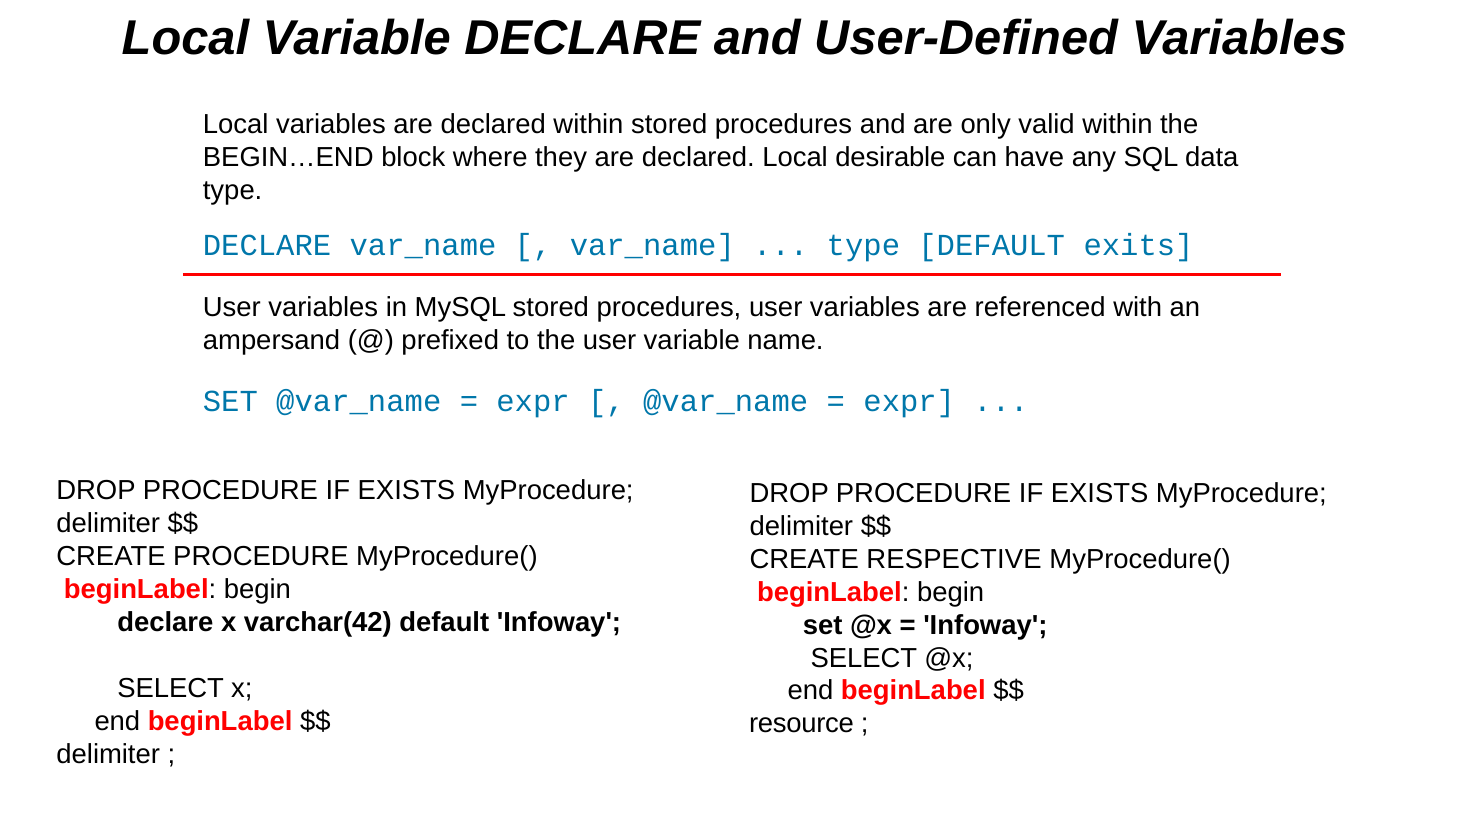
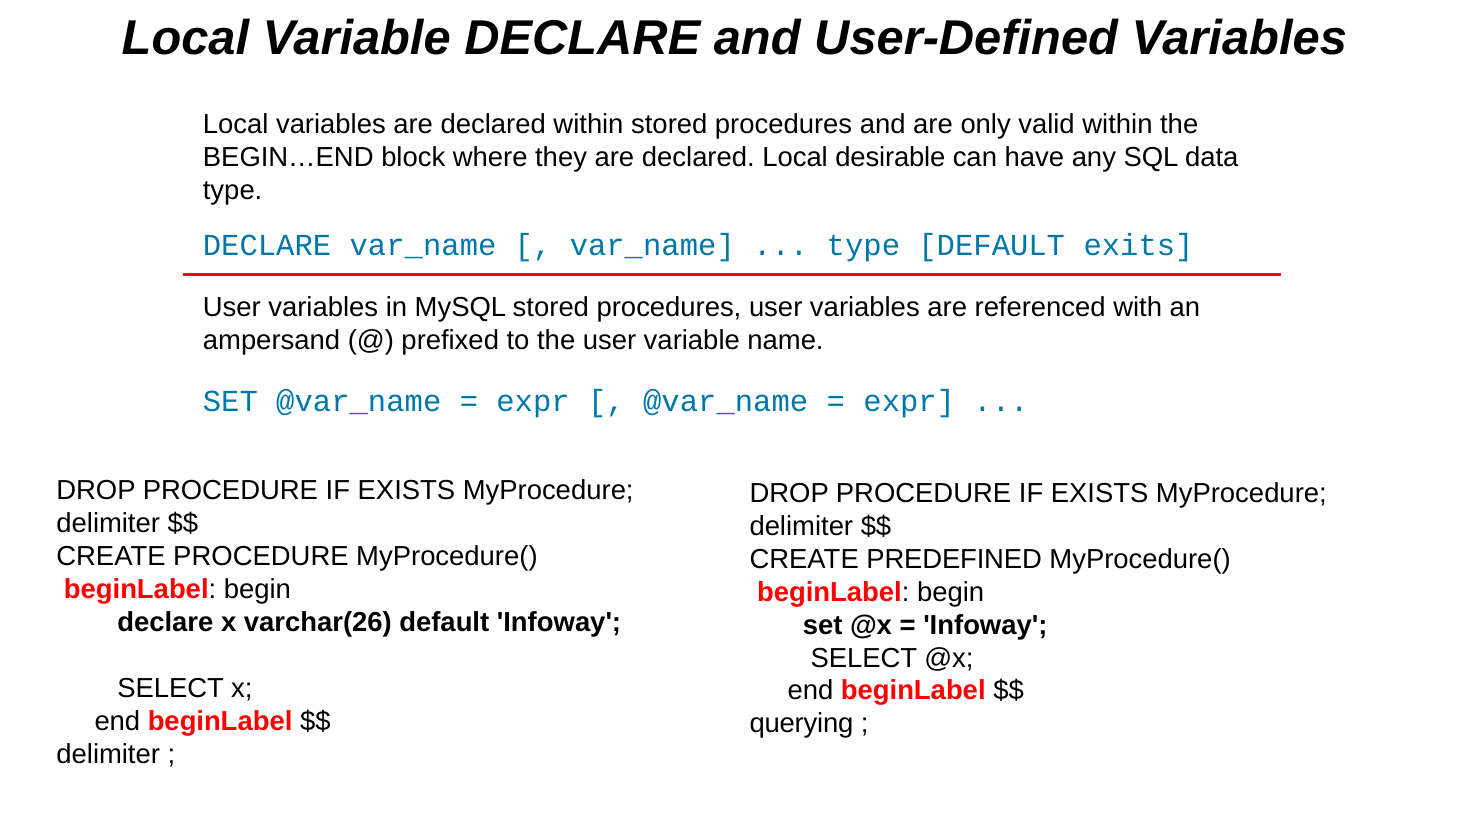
RESPECTIVE: RESPECTIVE -> PREDEFINED
varchar(42: varchar(42 -> varchar(26
resource: resource -> querying
